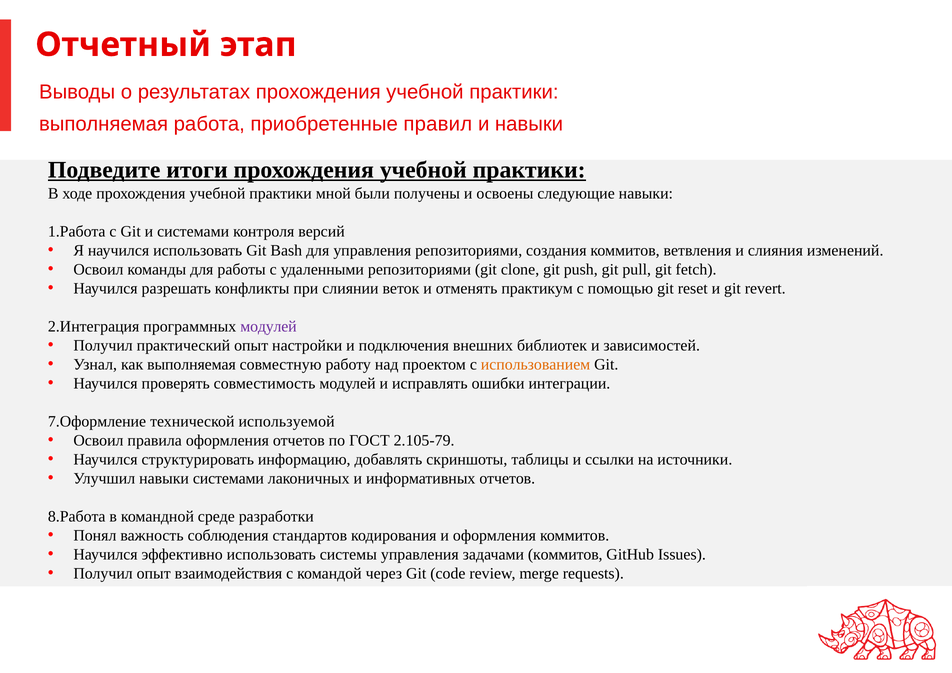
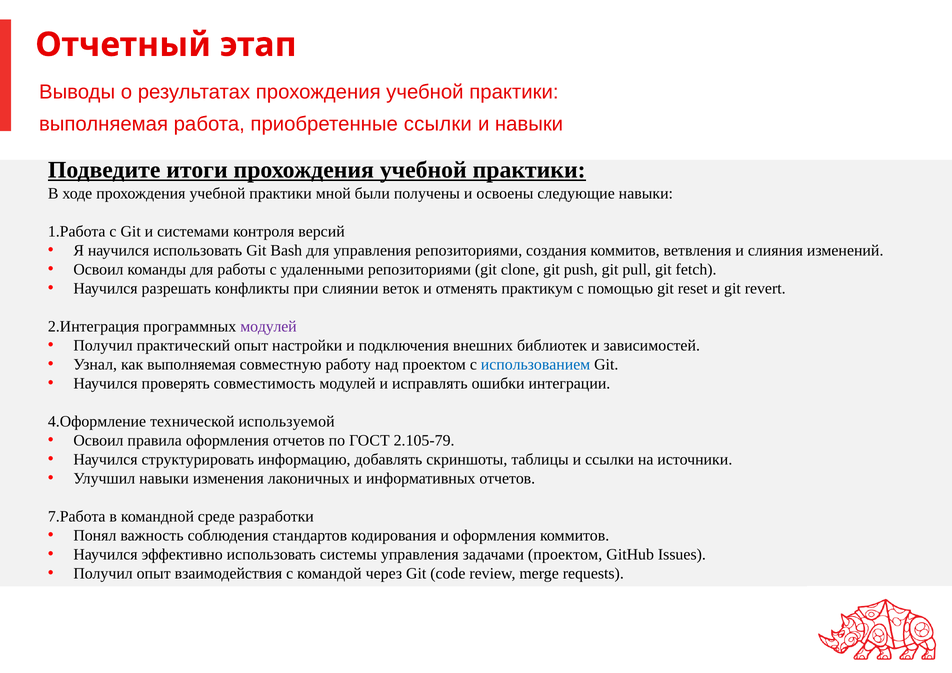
приобретенные правил: правил -> ссылки
использованием colour: orange -> blue
7.Оформление: 7.Оформление -> 4.Оформление
навыки системами: системами -> изменения
8.Работа: 8.Работа -> 7.Работа
задачами коммитов: коммитов -> проектом
